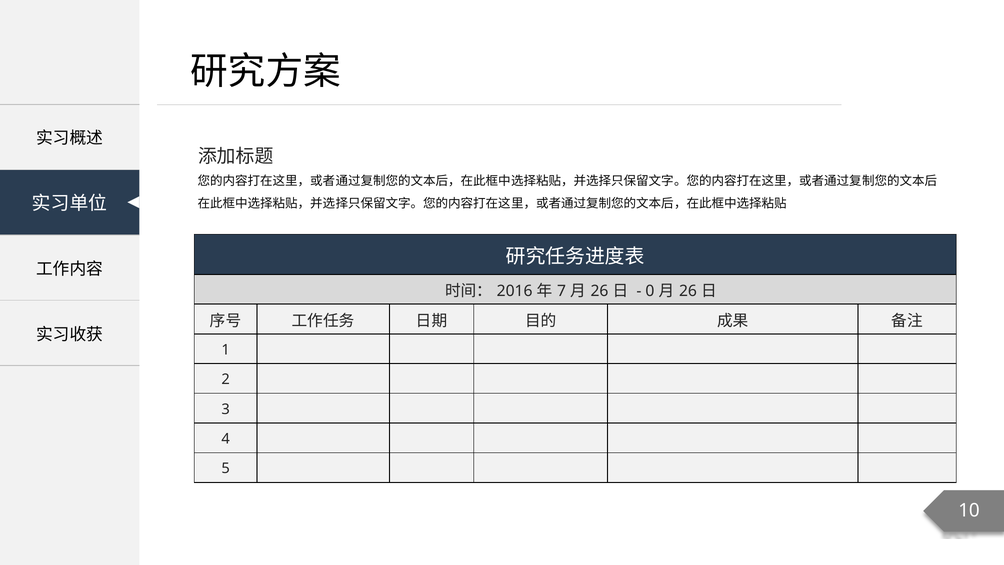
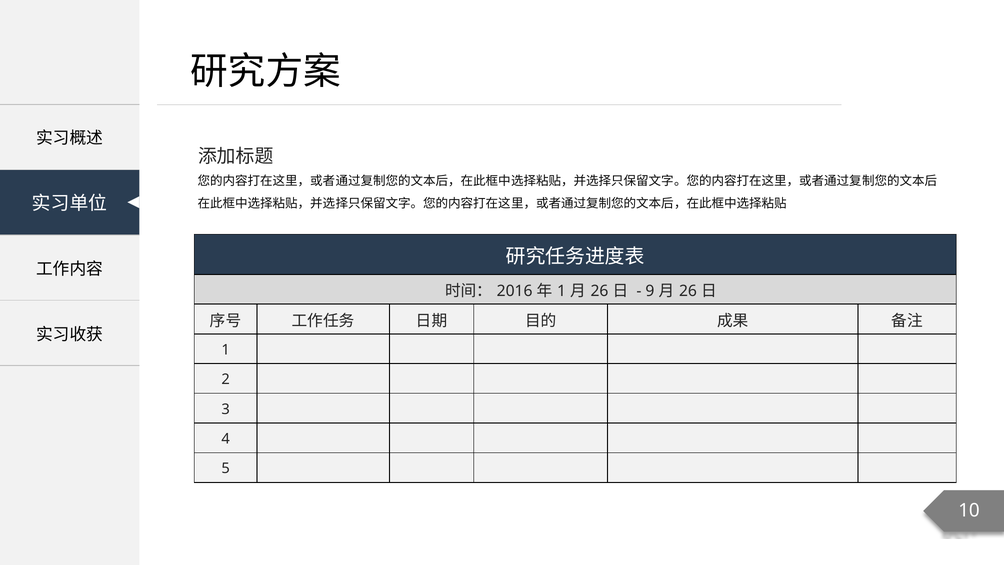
7 at (562, 291): 7 -> 1
0: 0 -> 9
